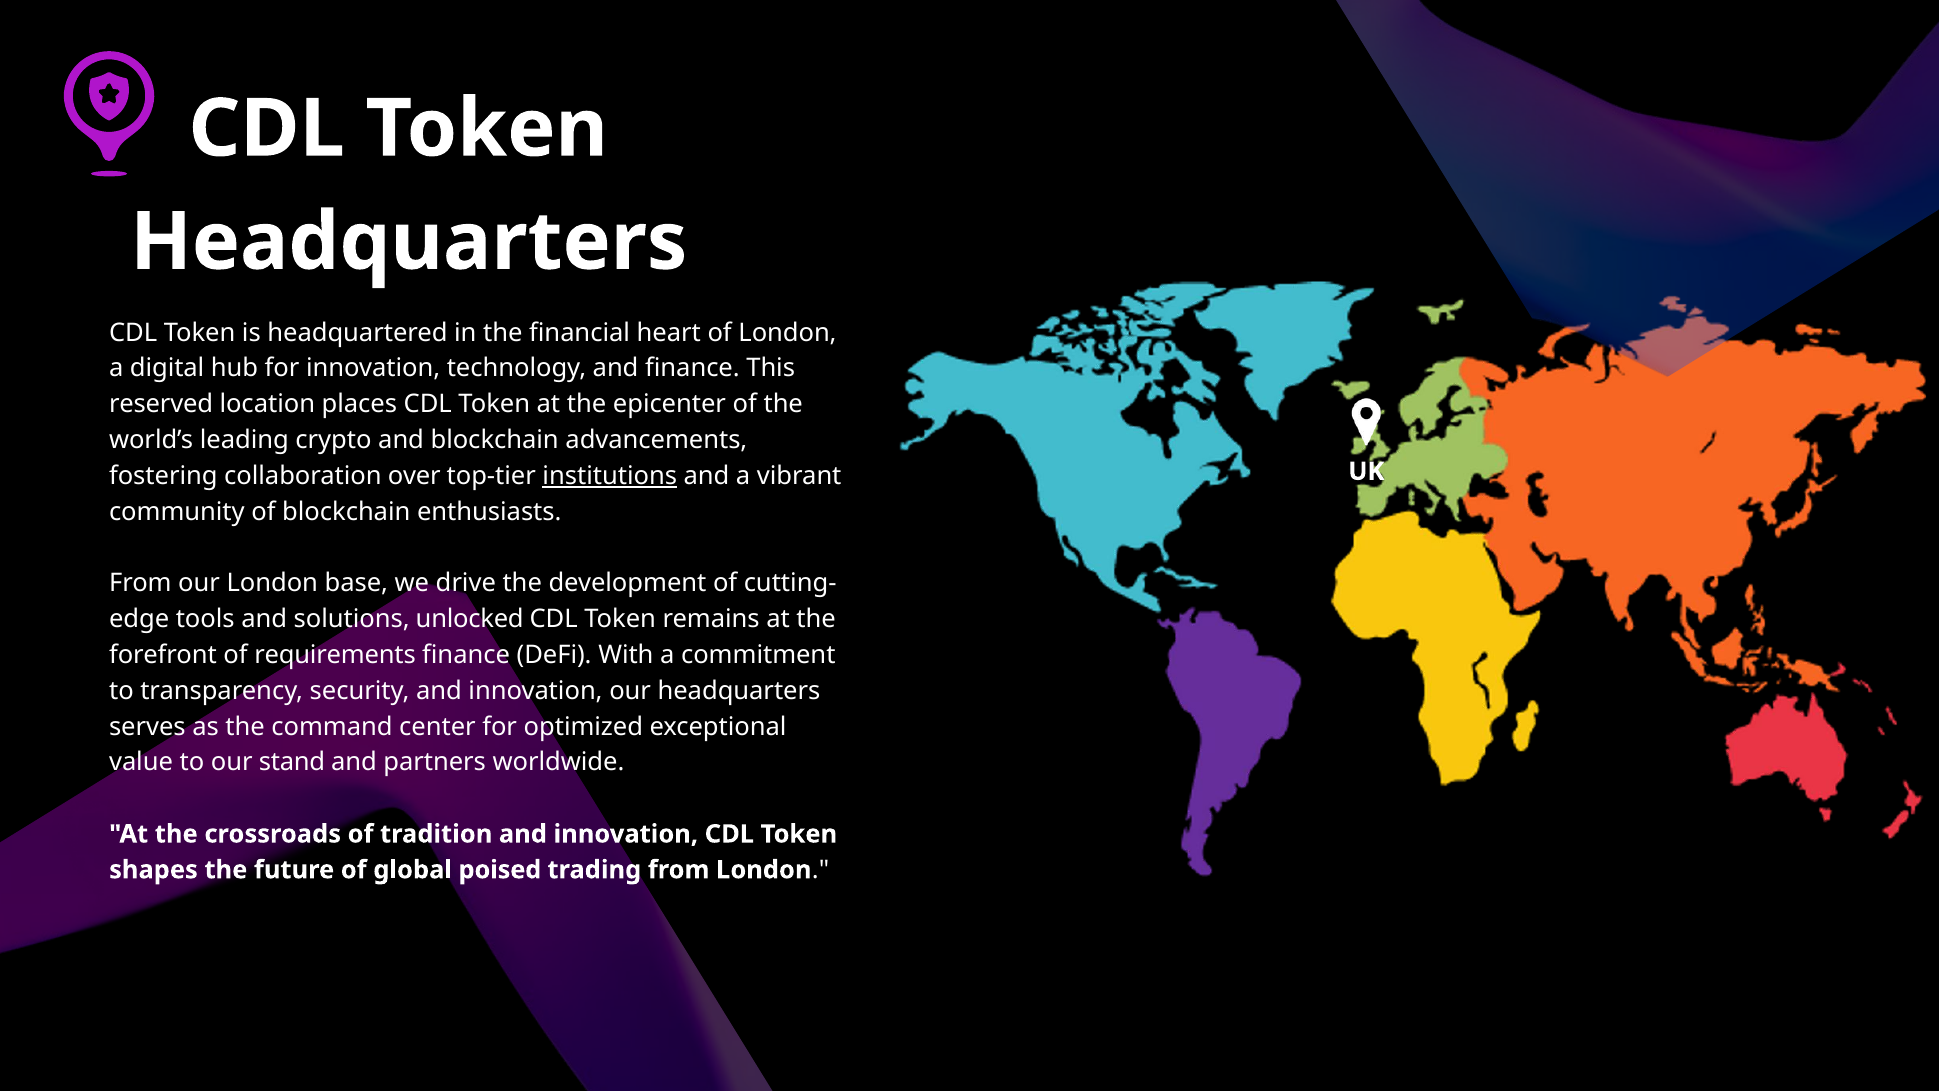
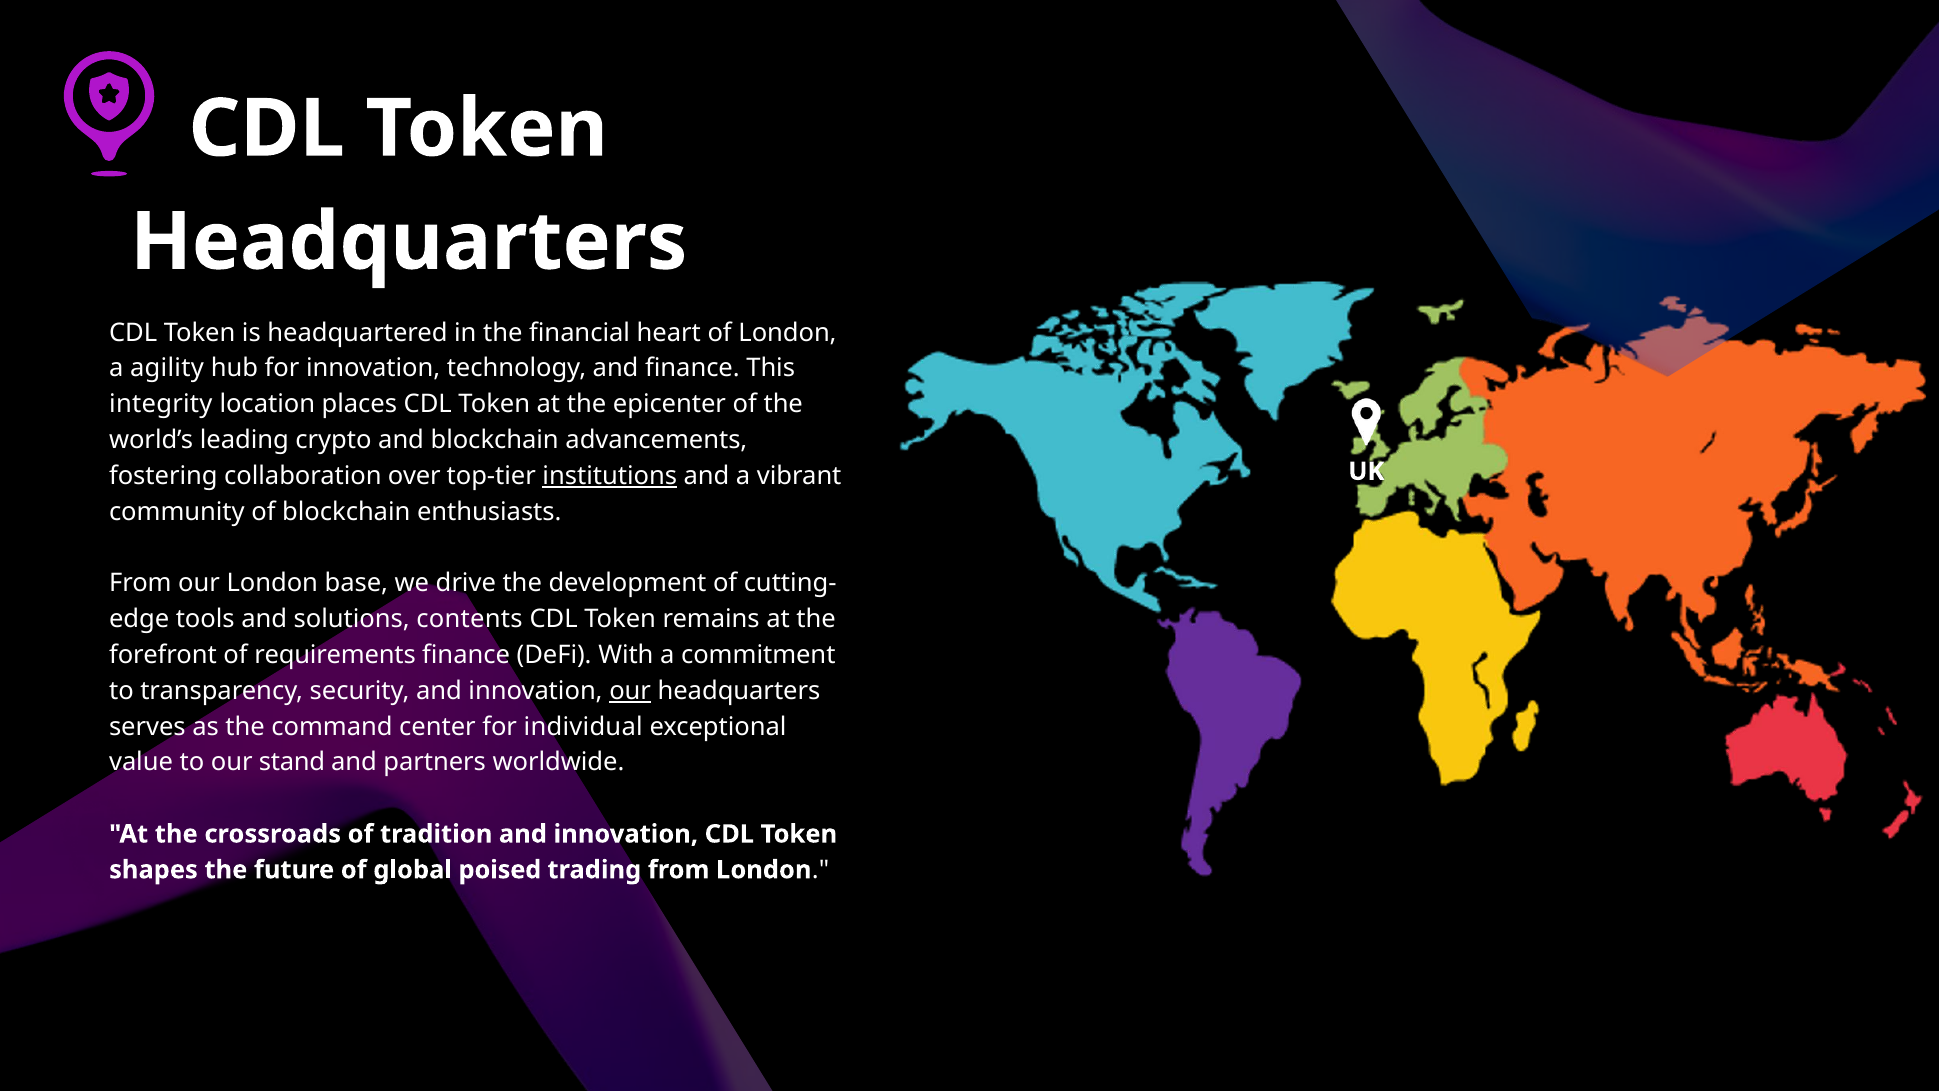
digital: digital -> agility
reserved: reserved -> integrity
unlocked: unlocked -> contents
our at (630, 691) underline: none -> present
optimized: optimized -> individual
